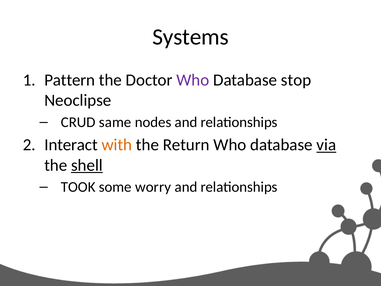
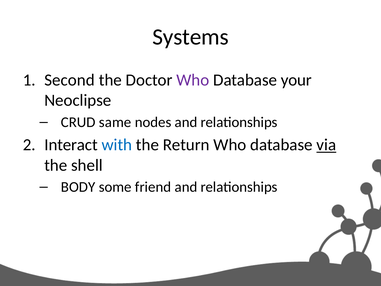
Pattern: Pattern -> Second
stop: stop -> your
with colour: orange -> blue
shell underline: present -> none
TOOK: TOOK -> BODY
worry: worry -> friend
